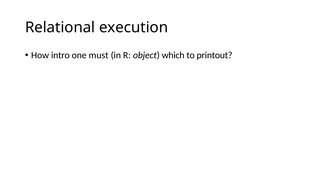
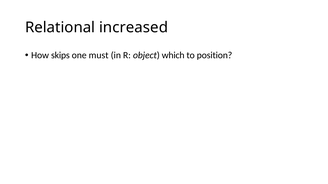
execution: execution -> increased
intro: intro -> skips
printout: printout -> position
